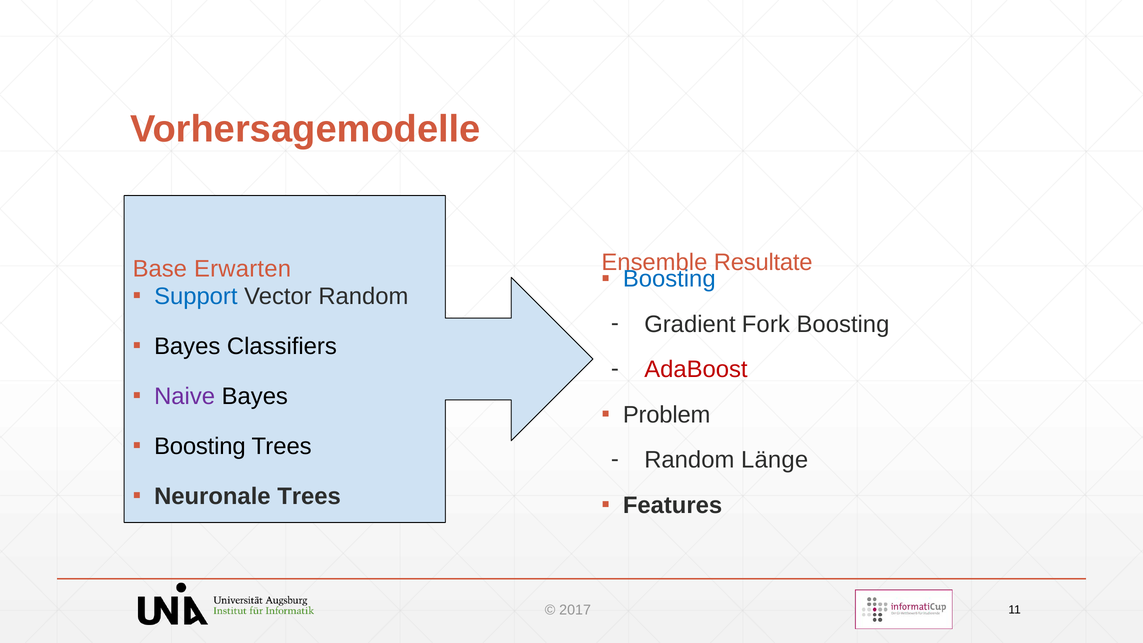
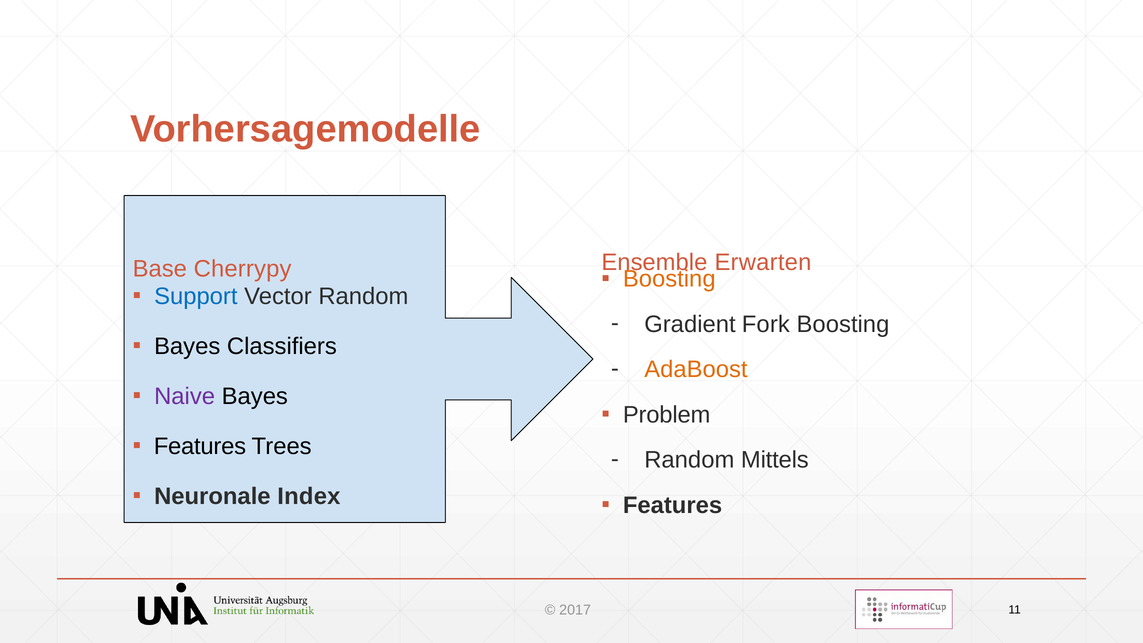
Resultate: Resultate -> Erwarten
Erwarten: Erwarten -> Cherrypy
Boosting at (669, 279) colour: blue -> orange
AdaBoost colour: red -> orange
Boosting at (200, 446): Boosting -> Features
Länge: Länge -> Mittels
Neuronale Trees: Trees -> Index
